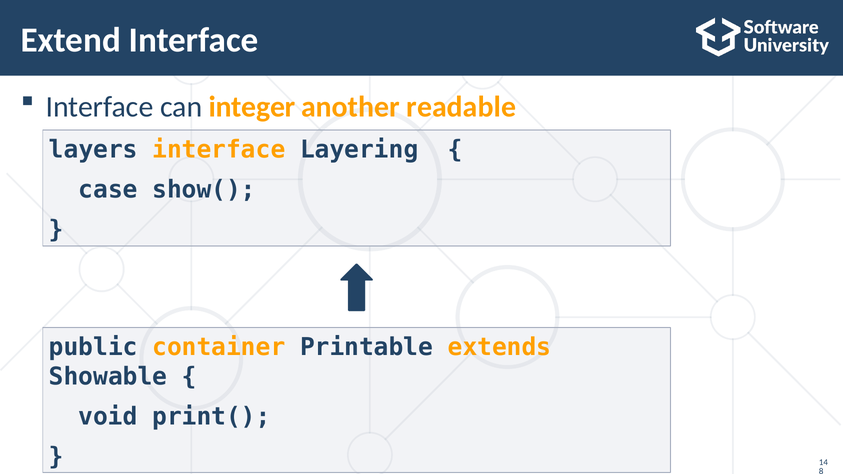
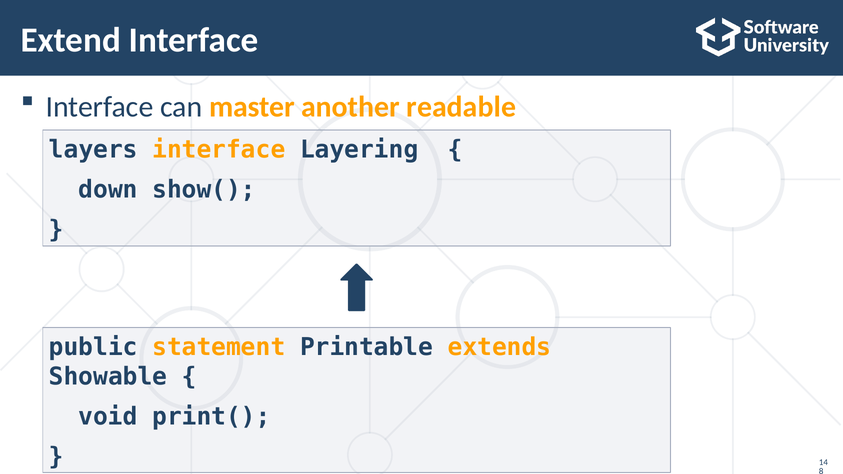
integer: integer -> master
case: case -> down
container: container -> statement
